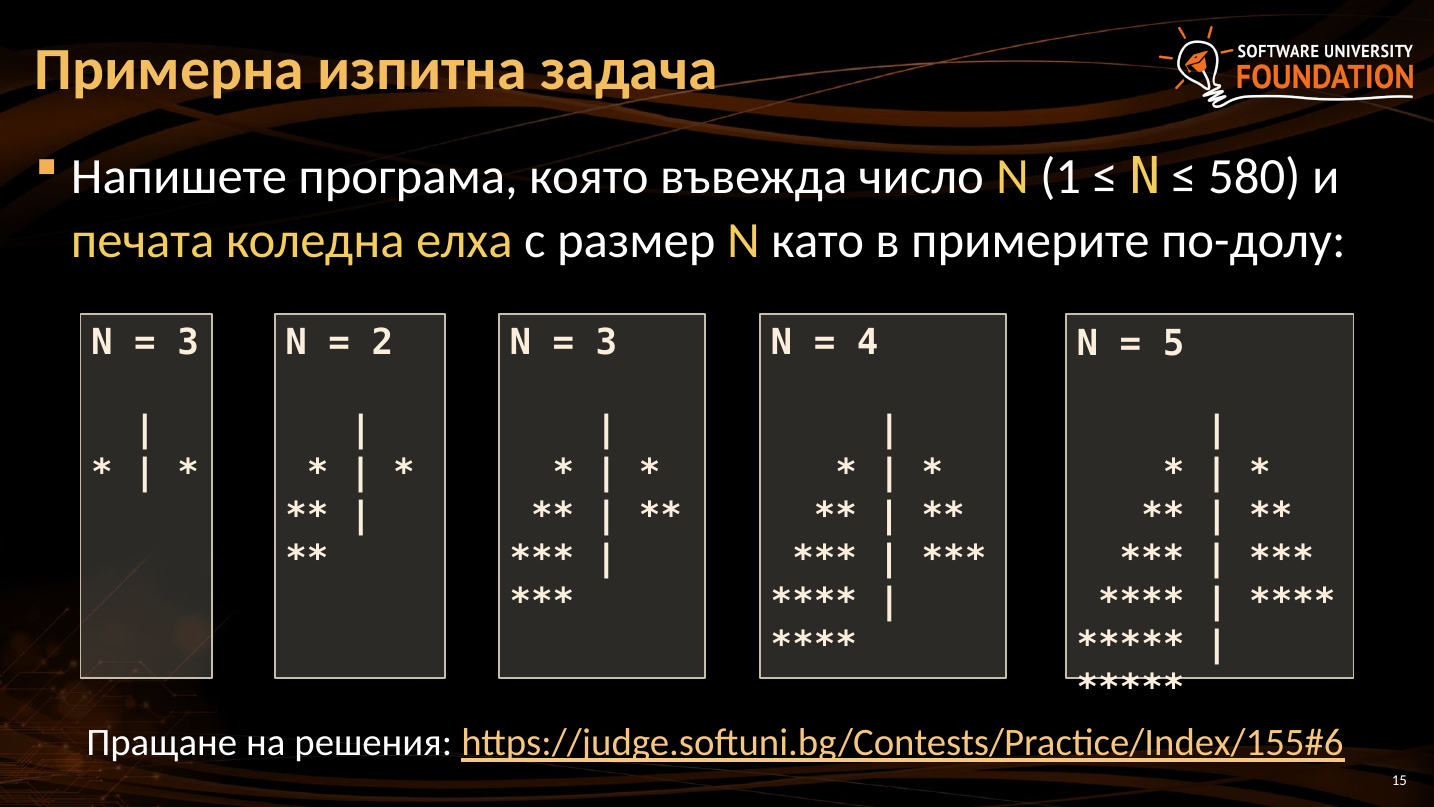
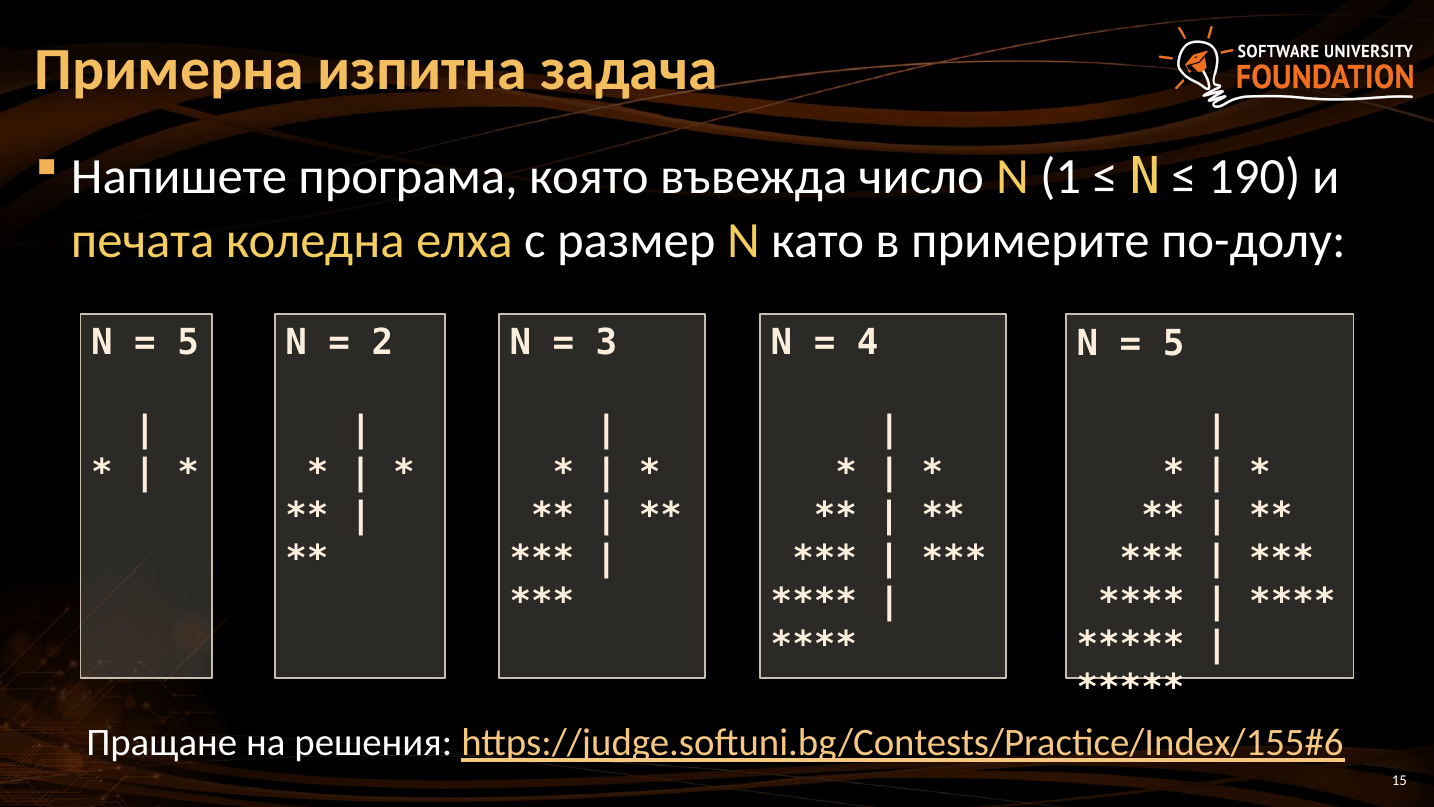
580: 580 -> 190
3 at (188, 343): 3 -> 5
